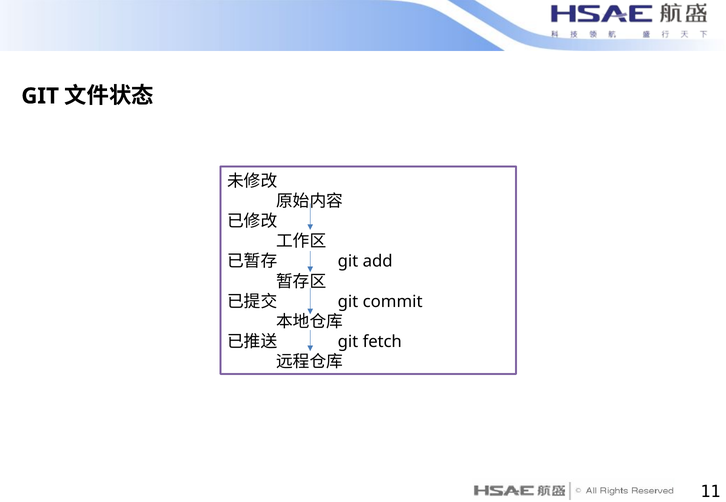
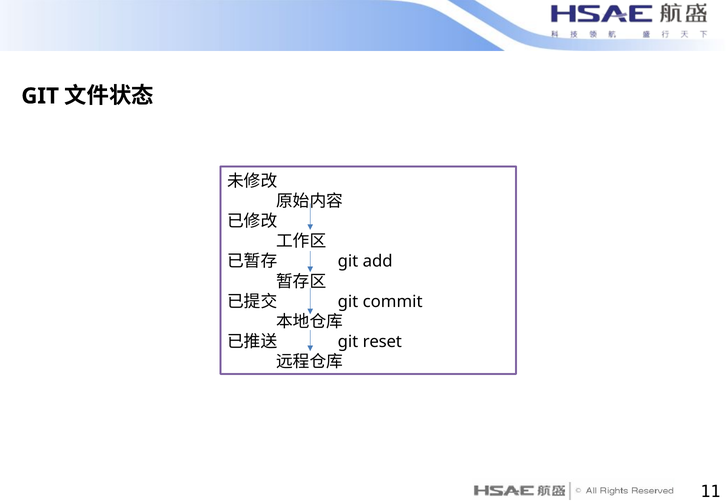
fetch: fetch -> reset
